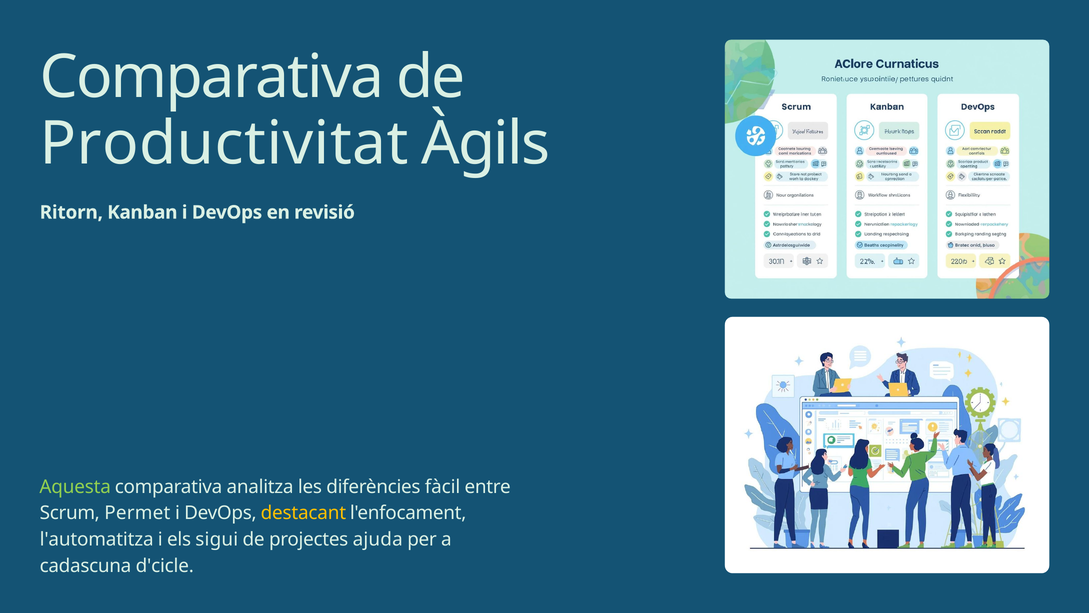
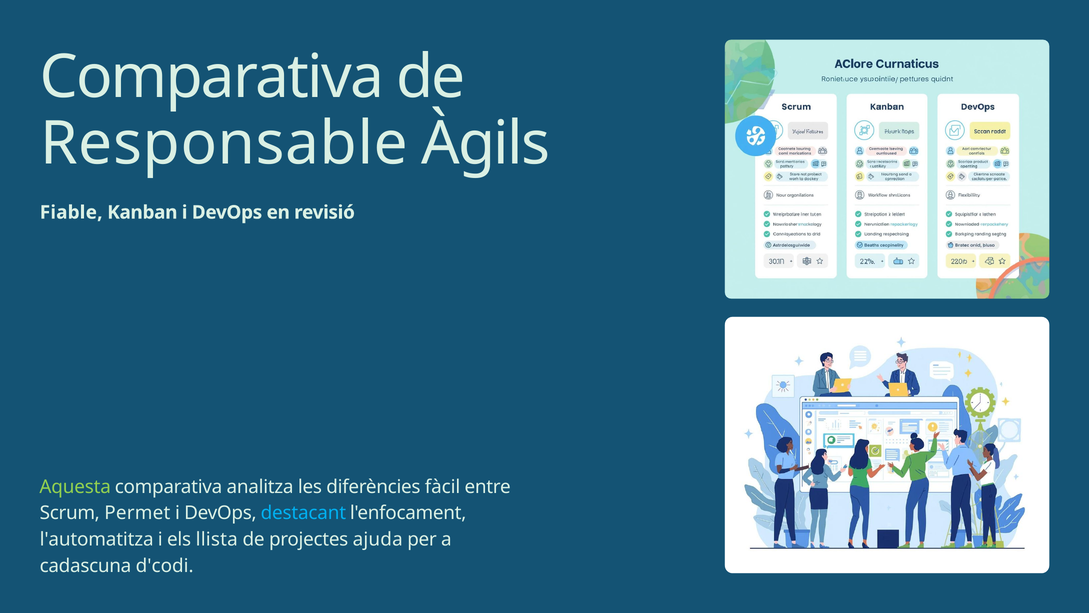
Productivitat: Productivitat -> Responsable
Ritorn: Ritorn -> Fiable
destacant colour: yellow -> light blue
sigui: sigui -> llista
d'cicle: d'cicle -> d'codi
